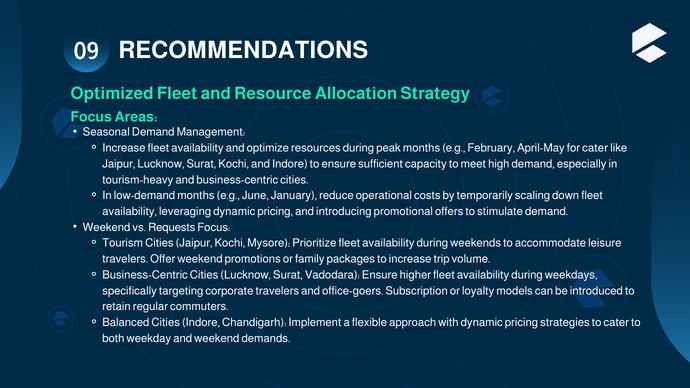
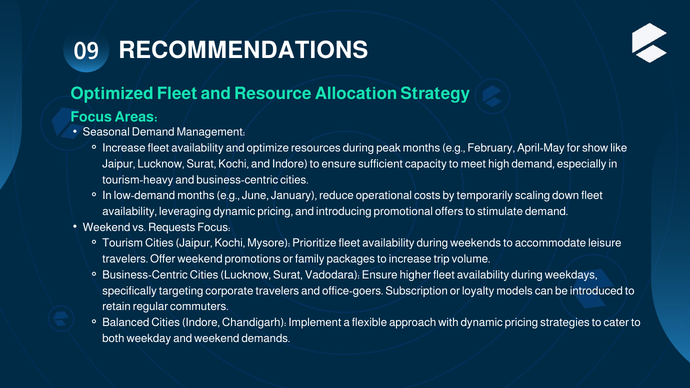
for cater: cater -> show
